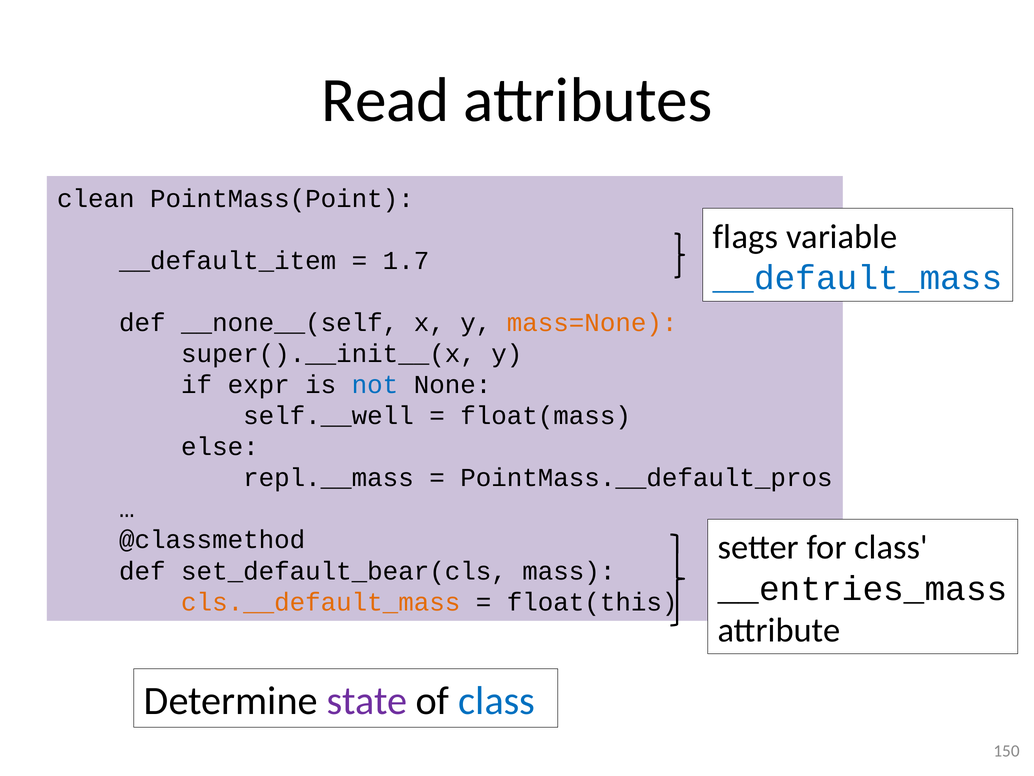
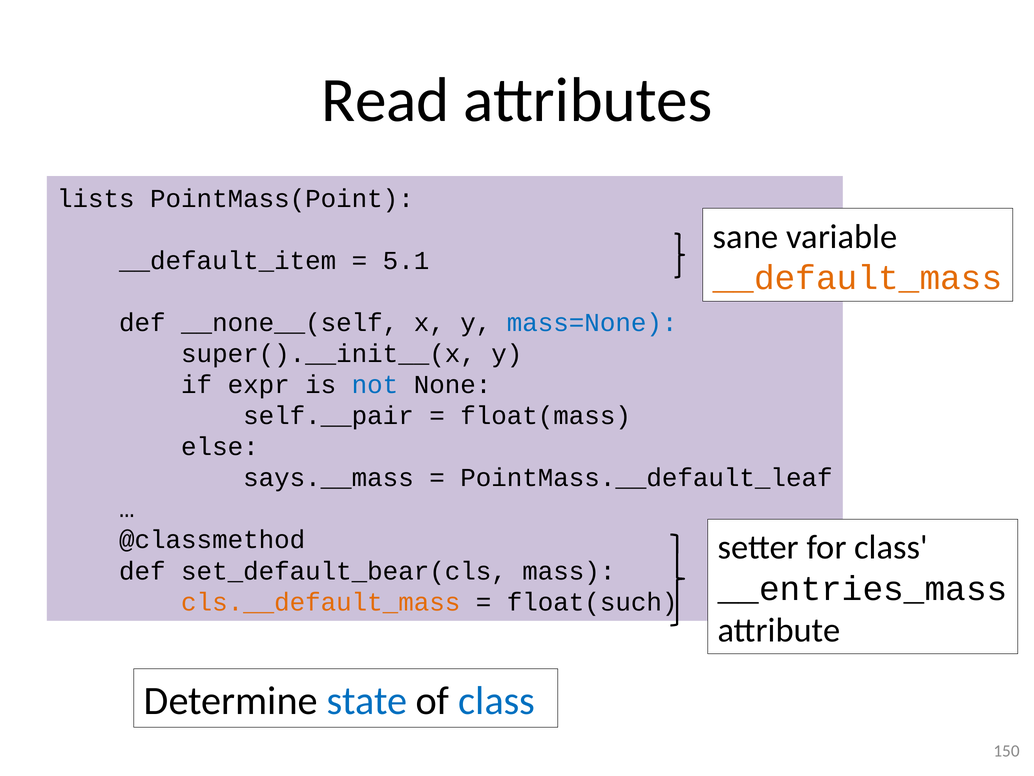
clean: clean -> lists
flags: flags -> sane
1.7: 1.7 -> 5.1
__default_mass colour: blue -> orange
mass=None colour: orange -> blue
self.__well: self.__well -> self.__pair
repl.__mass: repl.__mass -> says.__mass
PointMass.__default_pros: PointMass.__default_pros -> PointMass.__default_leaf
float(this: float(this -> float(such
state colour: purple -> blue
